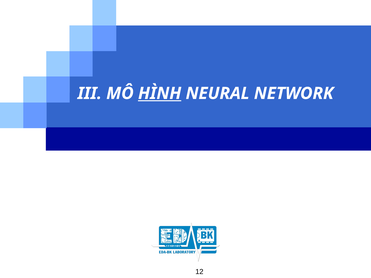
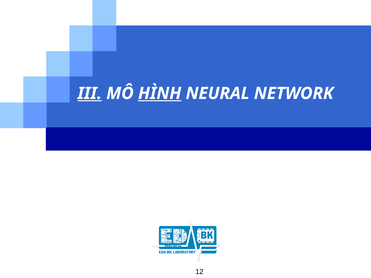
III underline: none -> present
